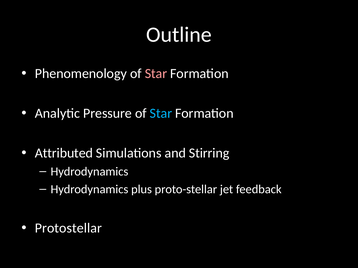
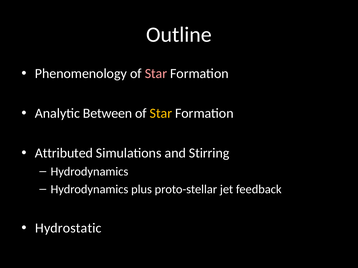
Pressure: Pressure -> Between
Star at (161, 114) colour: light blue -> yellow
Protostellar: Protostellar -> Hydrostatic
